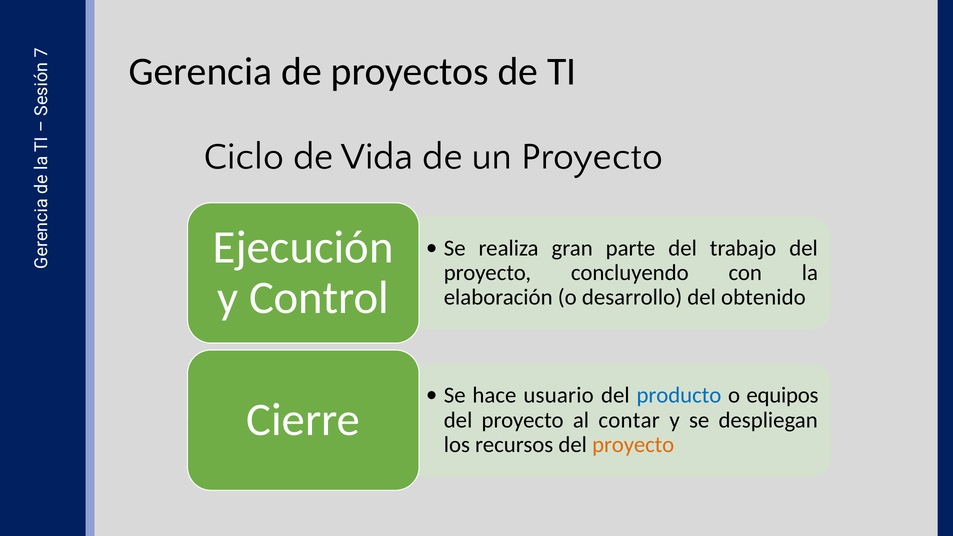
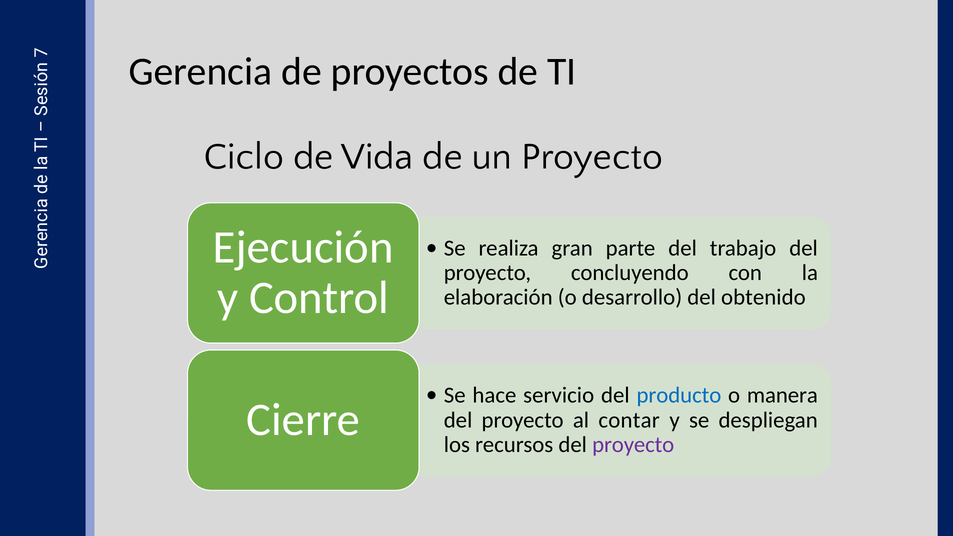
usuario: usuario -> servicio
equipos: equipos -> manera
proyecto at (633, 445) colour: orange -> purple
